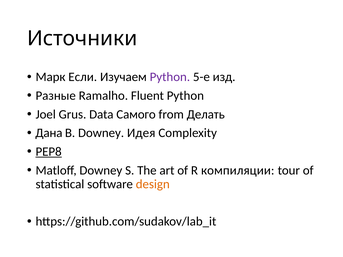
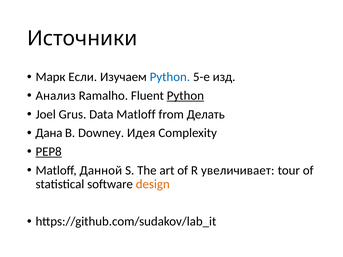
Python at (170, 77) colour: purple -> blue
Разные: Разные -> Анализ
Python at (185, 96) underline: none -> present
Data Самого: Самого -> Matloff
Matloff Downey: Downey -> Данной
компиляции: компиляции -> увеличивает
